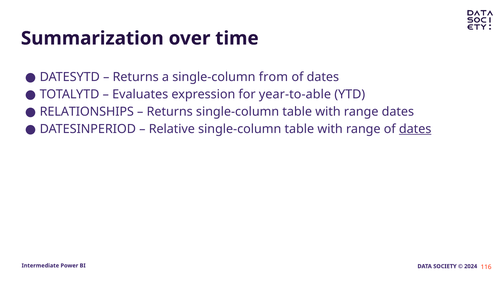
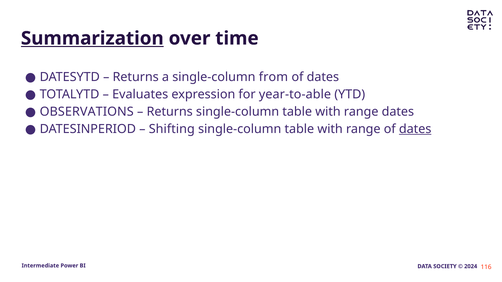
Summarization underline: none -> present
RELATIONSHIPS: RELATIONSHIPS -> OBSERVATIONS
Relative: Relative -> Shifting
